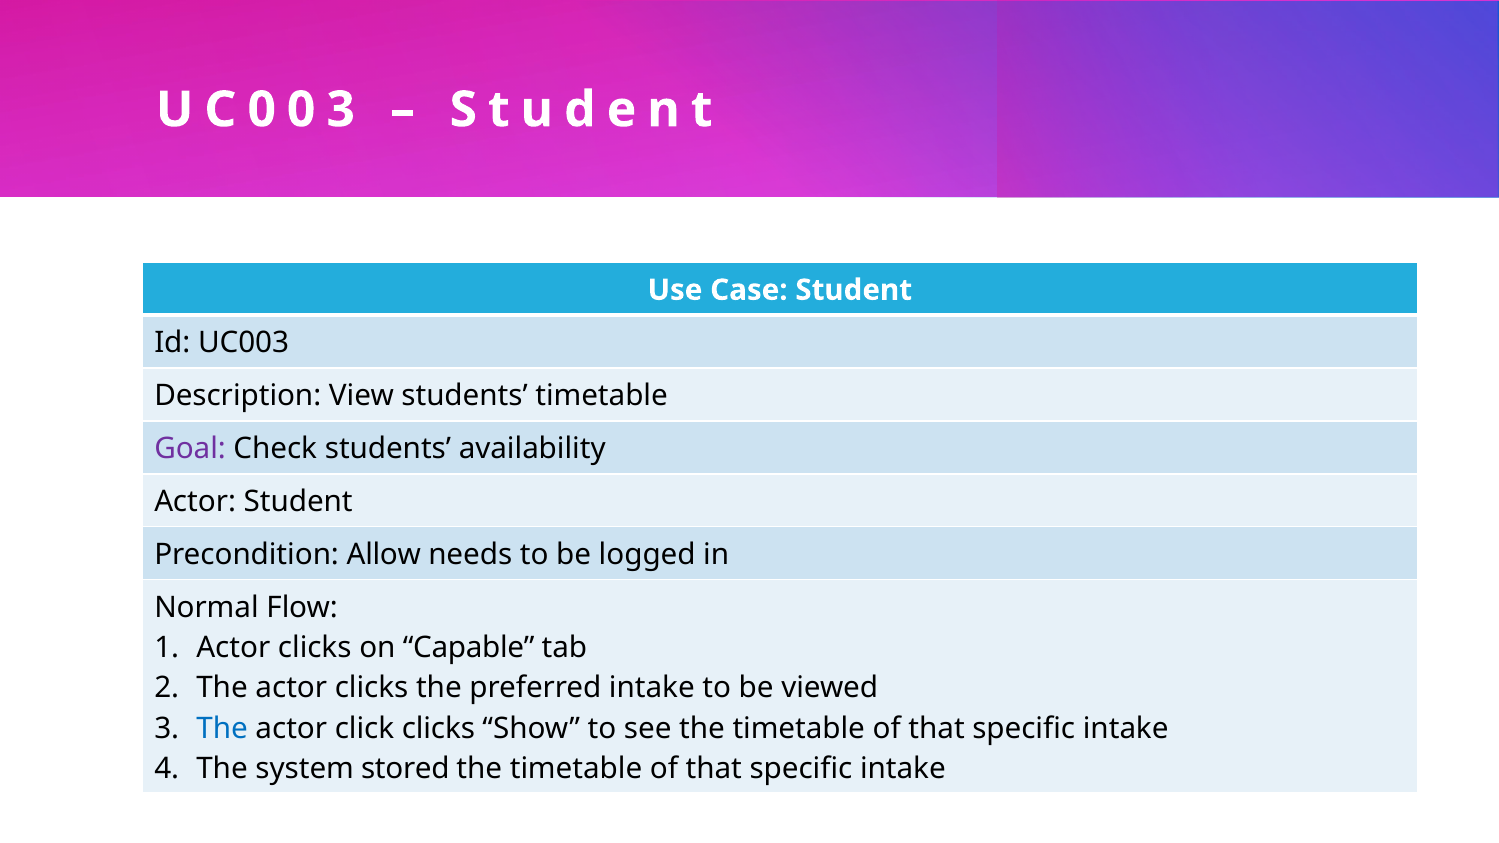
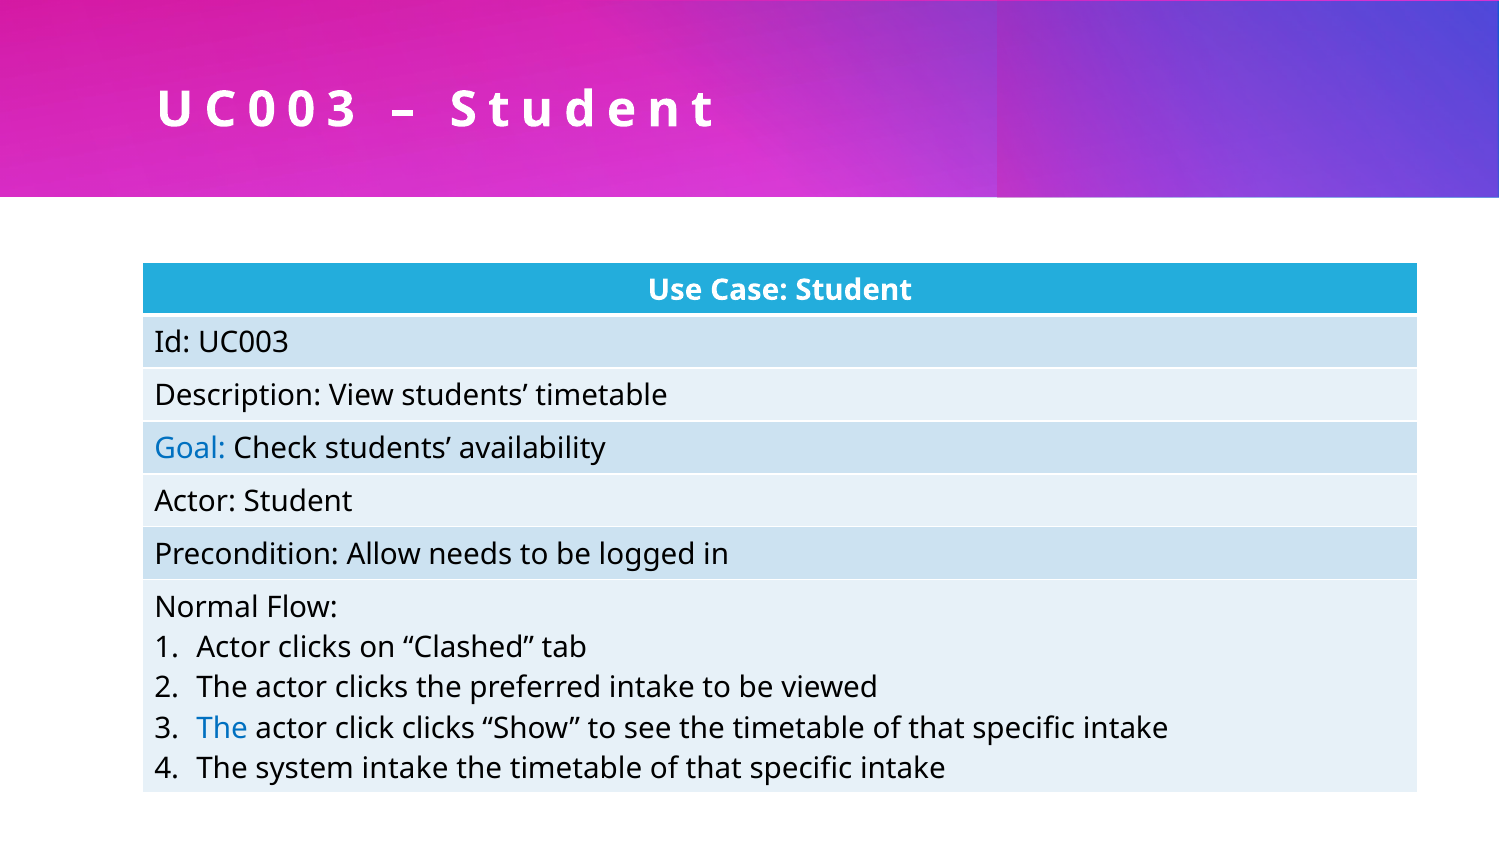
Goal colour: purple -> blue
Capable: Capable -> Clashed
system stored: stored -> intake
